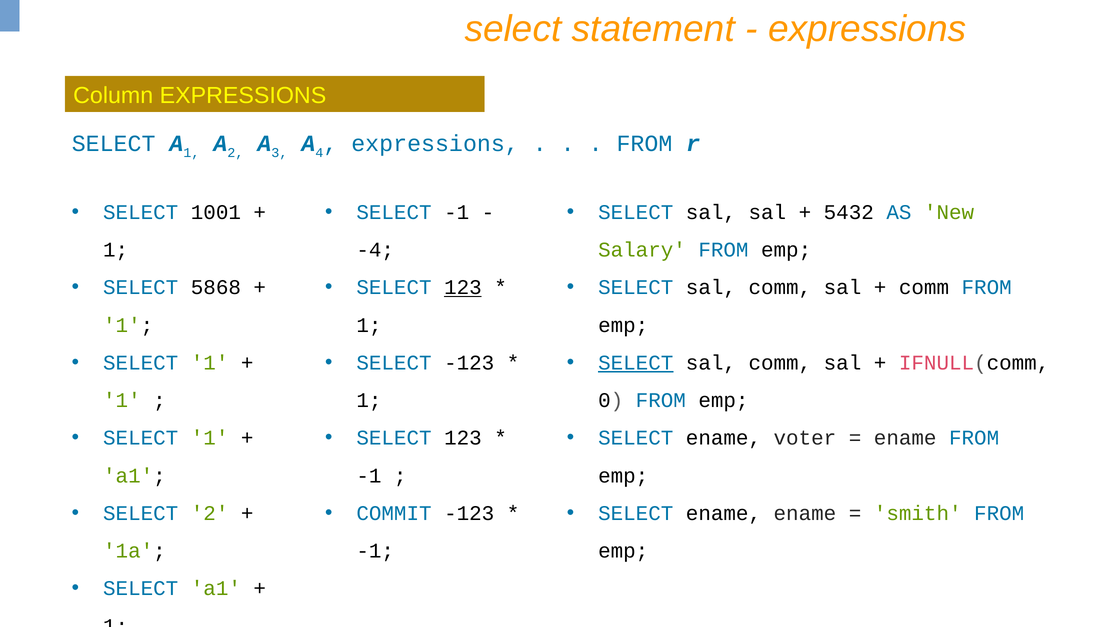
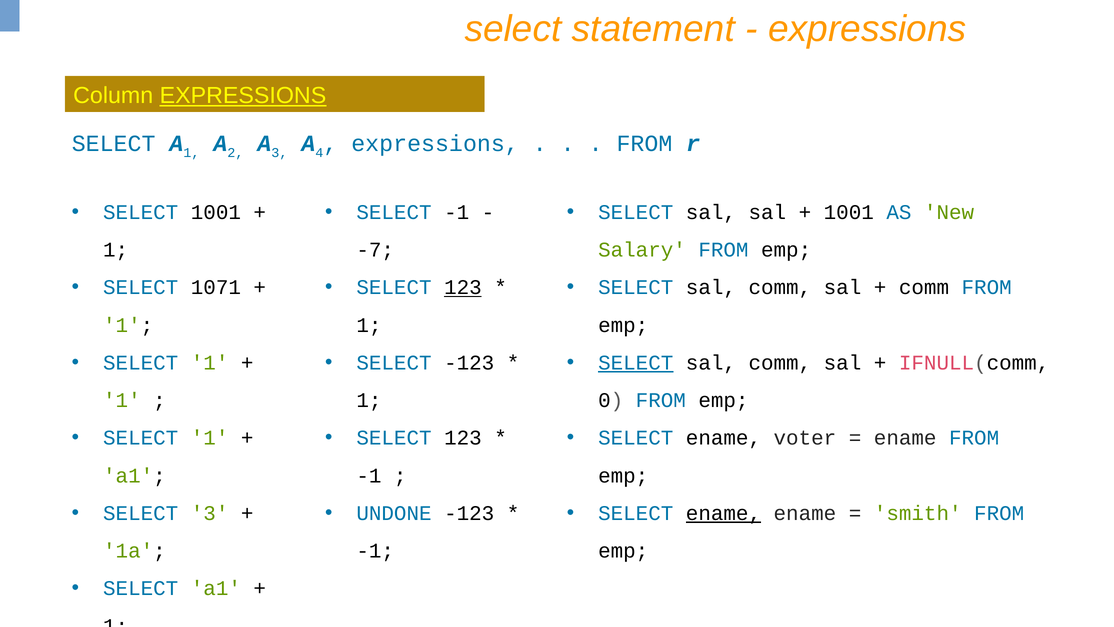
EXPRESSIONS at (243, 96) underline: none -> present
5432 at (849, 212): 5432 -> 1001
-4: -4 -> -7
5868: 5868 -> 1071
SELECT 2: 2 -> 3
COMMIT: COMMIT -> UNDONE
ename at (723, 513) underline: none -> present
